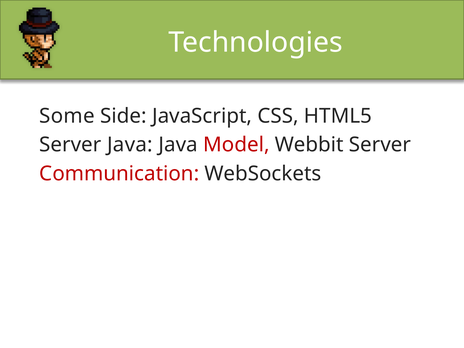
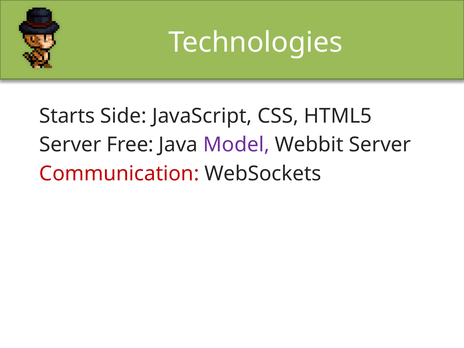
Some: Some -> Starts
Server Java: Java -> Free
Model colour: red -> purple
